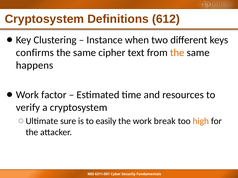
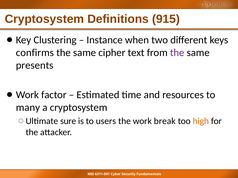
612: 612 -> 915
the at (177, 53) colour: orange -> purple
happens: happens -> presents
verify: verify -> many
easily: easily -> users
